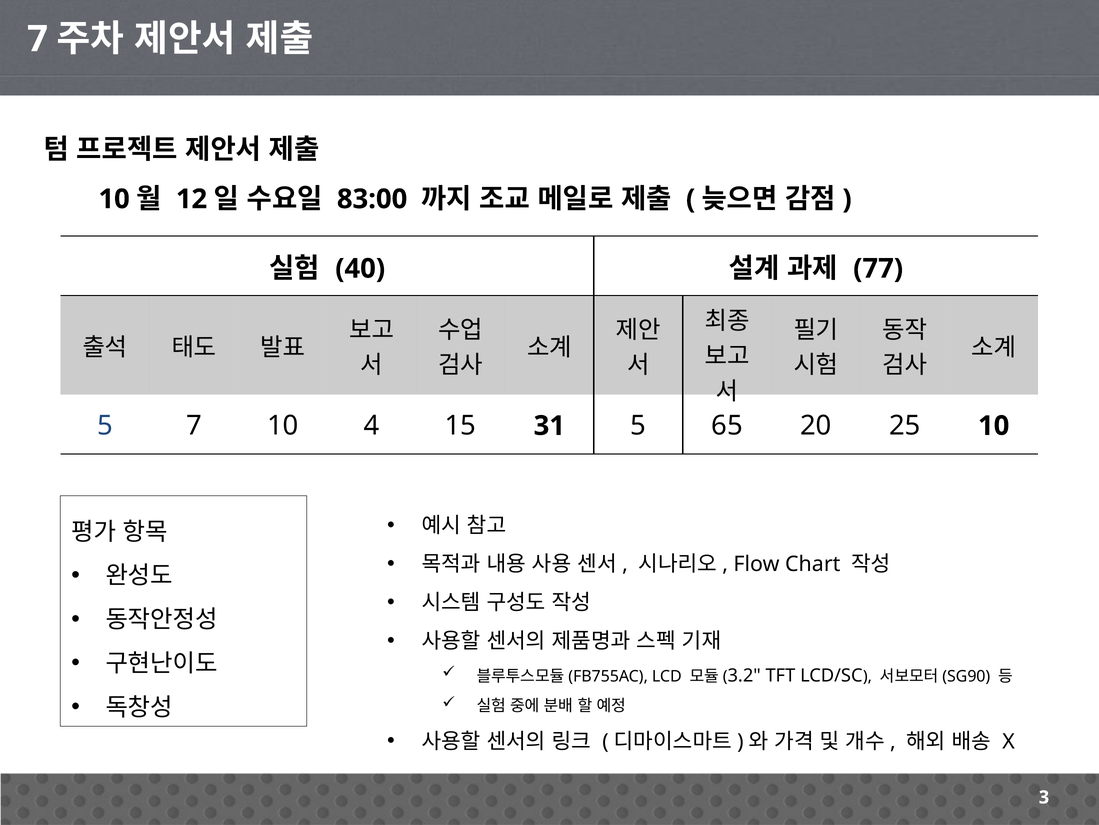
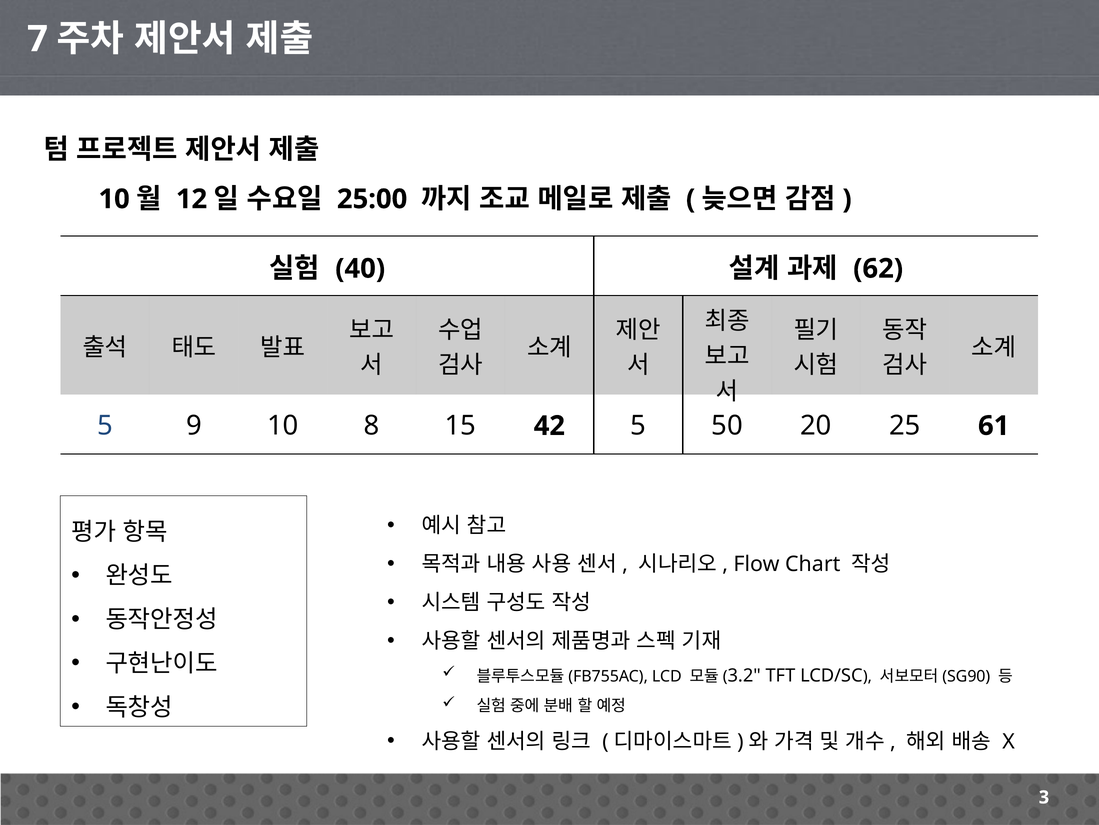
83:00: 83:00 -> 25:00
77: 77 -> 62
5 7: 7 -> 9
4: 4 -> 8
31: 31 -> 42
65: 65 -> 50
25 10: 10 -> 61
